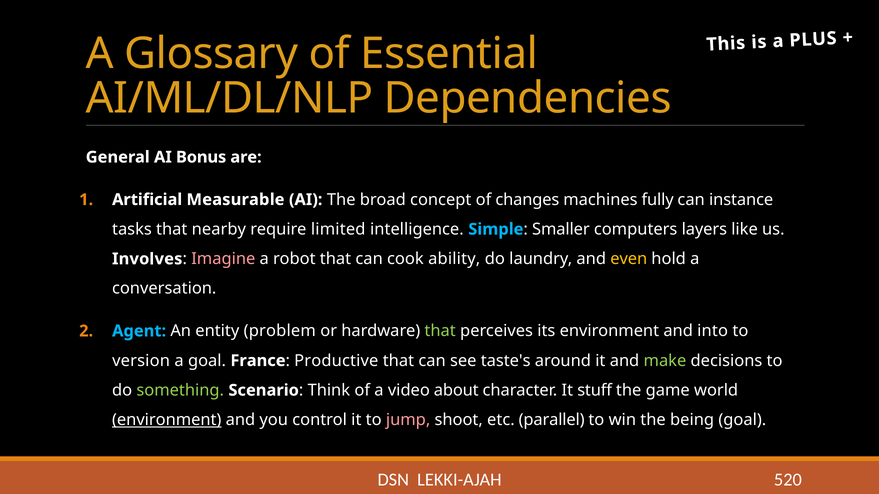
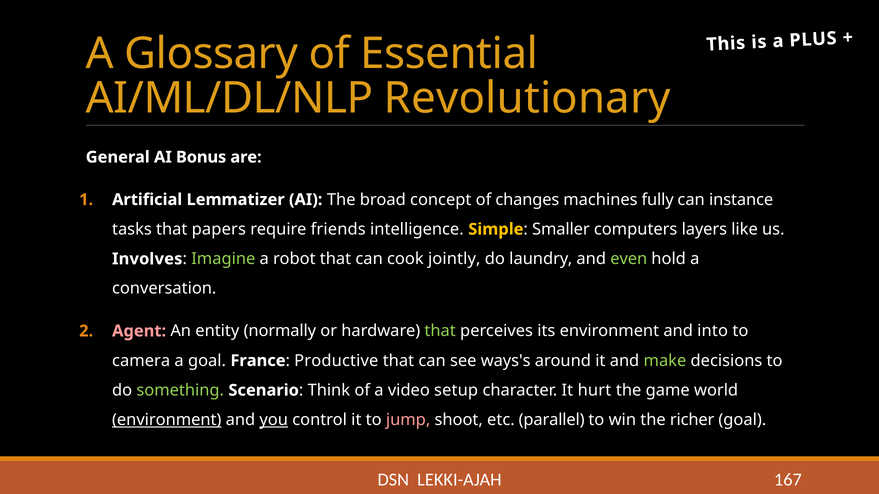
Dependencies: Dependencies -> Revolutionary
Measurable: Measurable -> Lemmatizer
nearby: nearby -> papers
limited: limited -> friends
Simple colour: light blue -> yellow
Imagine colour: pink -> light green
ability: ability -> jointly
even colour: yellow -> light green
Agent colour: light blue -> pink
problem: problem -> normally
version: version -> camera
taste's: taste's -> ways's
about: about -> setup
stuff: stuff -> hurt
you underline: none -> present
being: being -> richer
520: 520 -> 167
